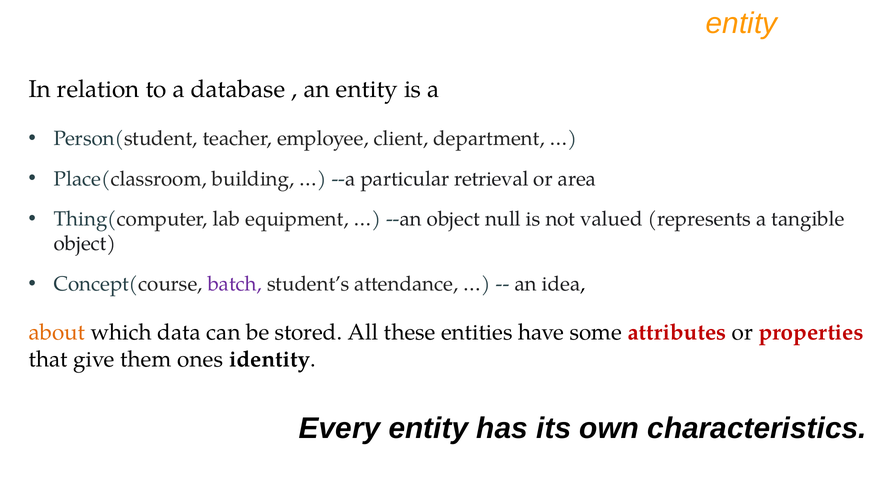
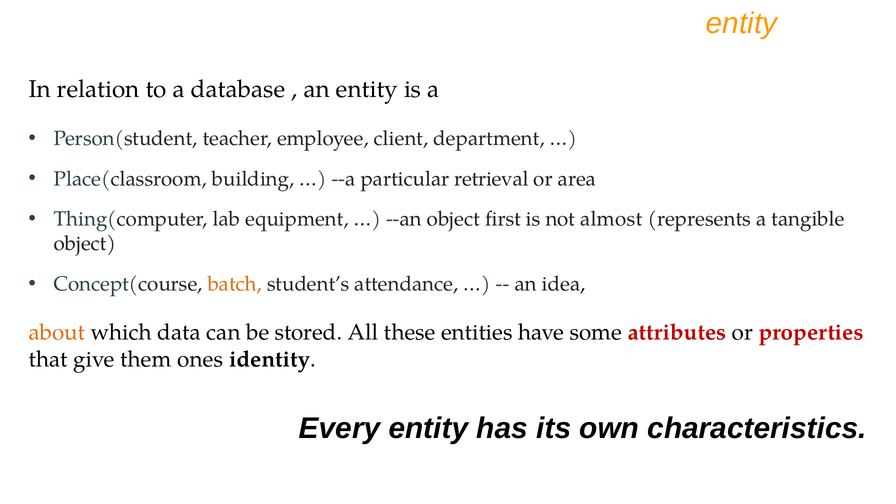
null: null -> first
valued: valued -> almost
batch colour: purple -> orange
